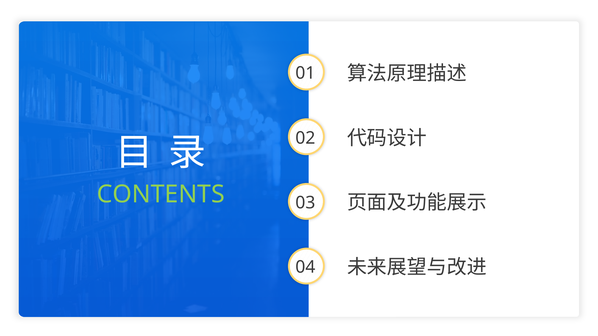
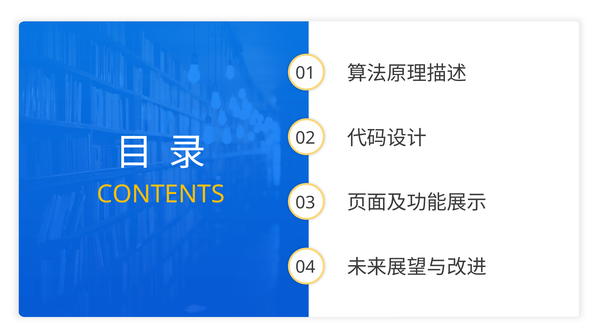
CONTENTS colour: light green -> yellow
